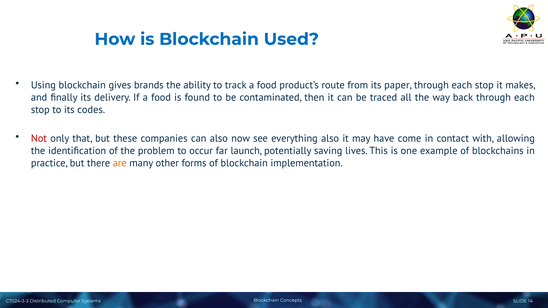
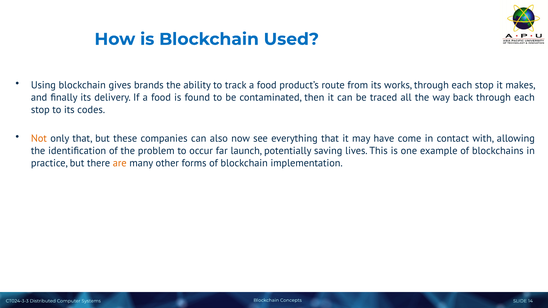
paper: paper -> works
Not colour: red -> orange
everything also: also -> that
